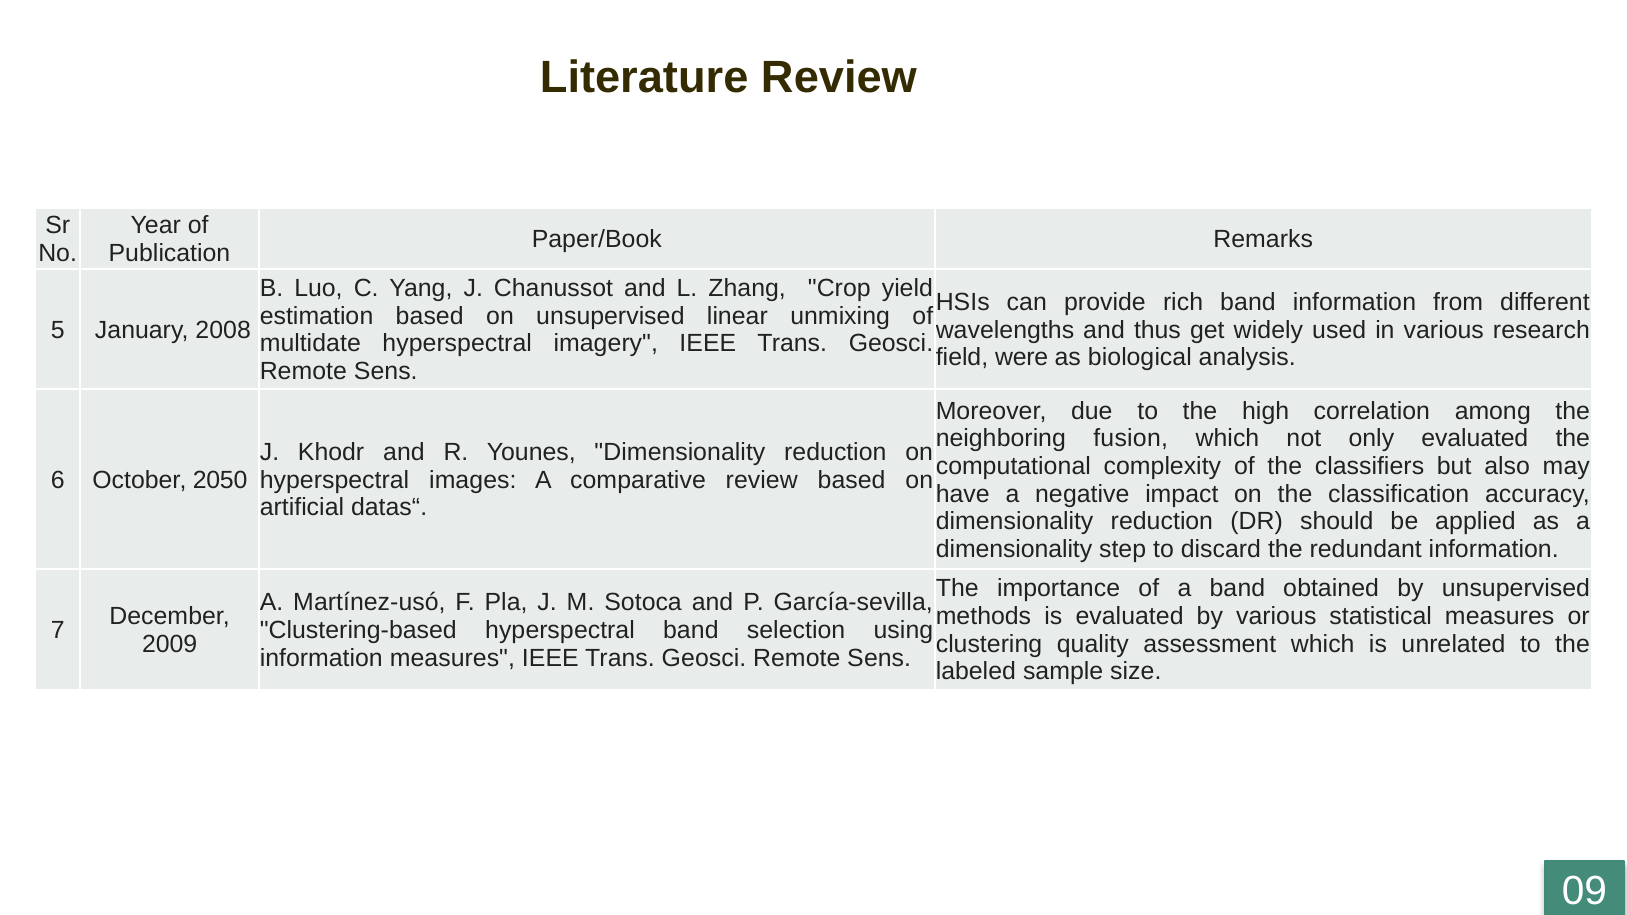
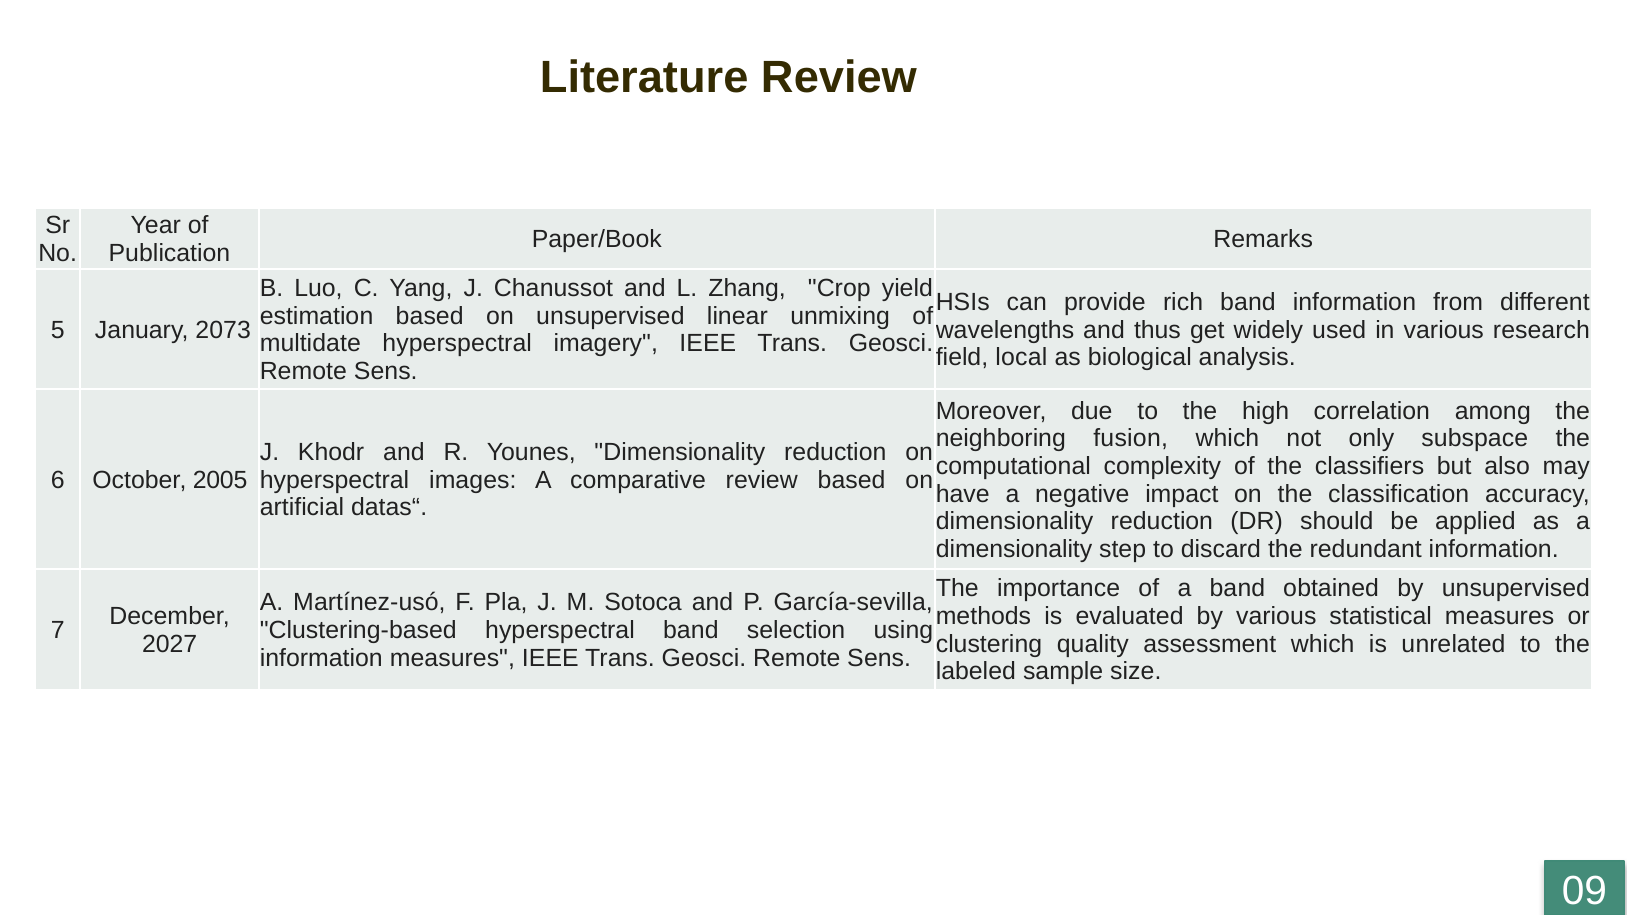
2008: 2008 -> 2073
were: were -> local
only evaluated: evaluated -> subspace
2050: 2050 -> 2005
2009: 2009 -> 2027
